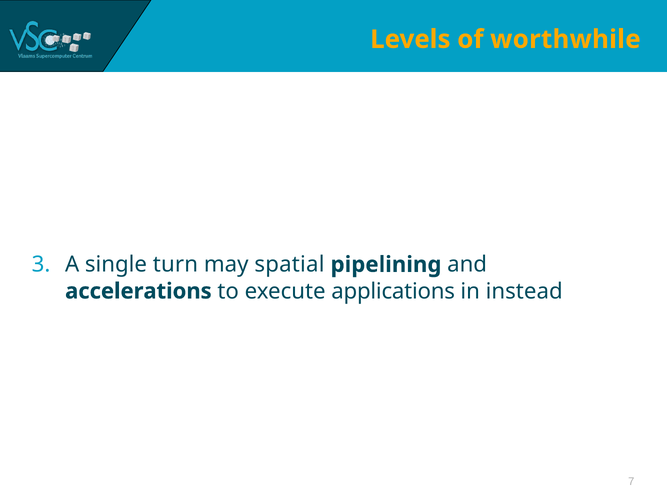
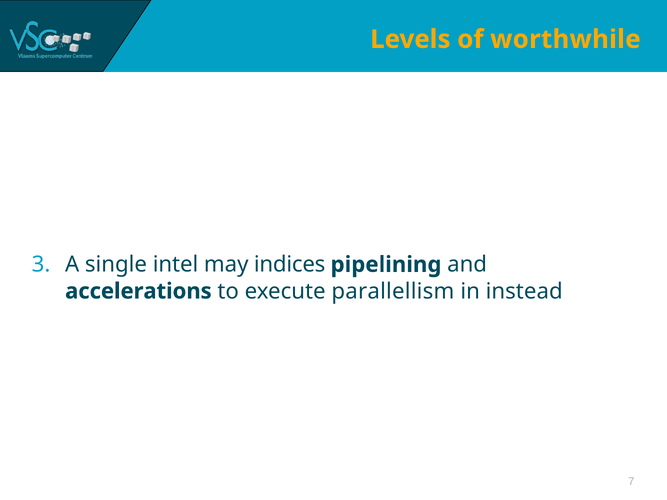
turn: turn -> intel
spatial: spatial -> indices
applications: applications -> parallellism
